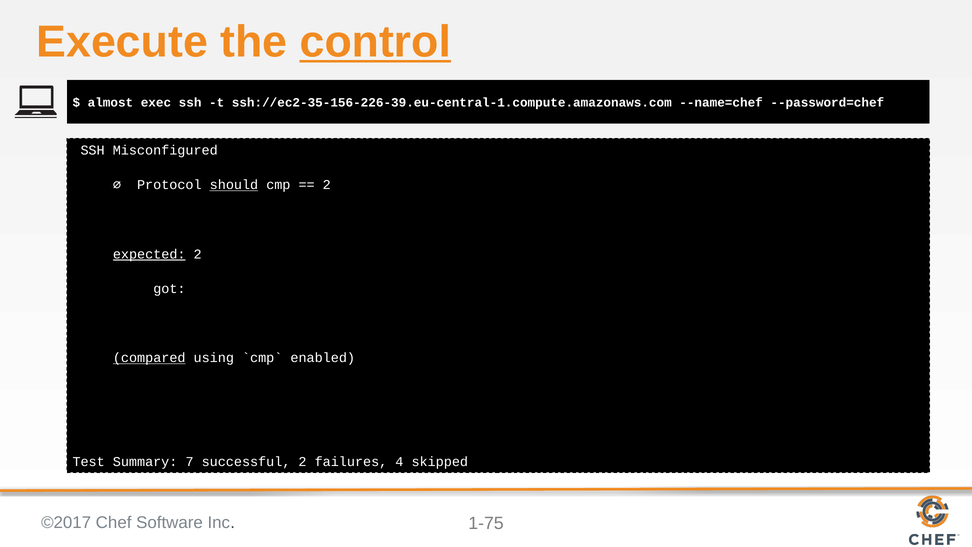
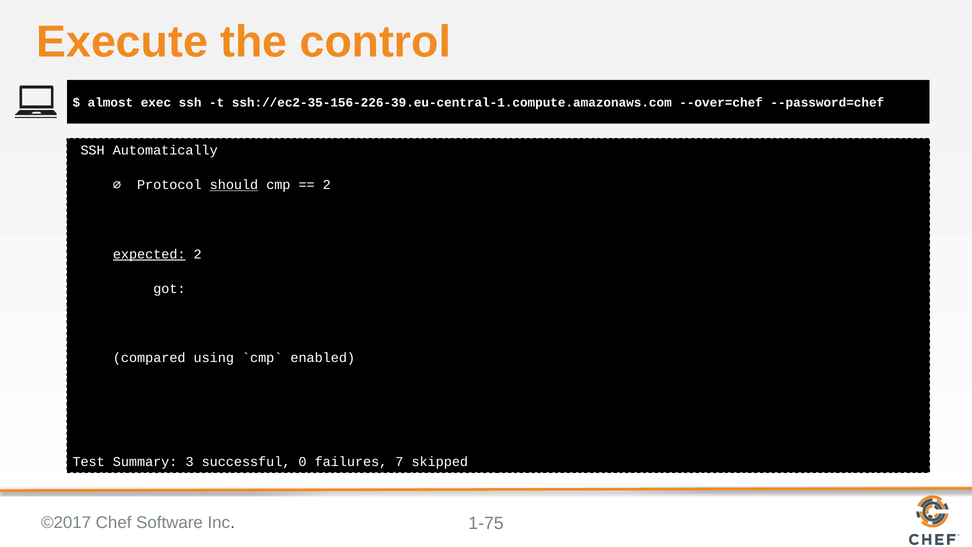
control underline: present -> none
--name=chef: --name=chef -> --over=chef
Misconfigured: Misconfigured -> Automatically
compared underline: present -> none
7: 7 -> 3
successful 2: 2 -> 0
4: 4 -> 7
